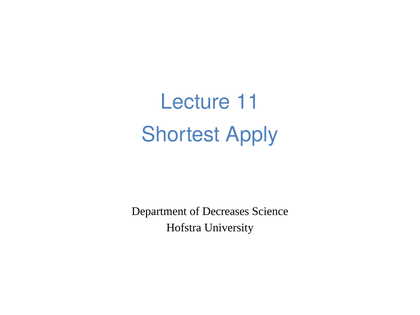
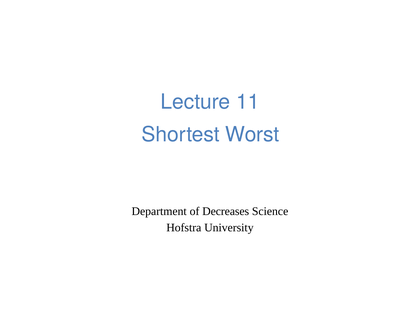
Apply: Apply -> Worst
